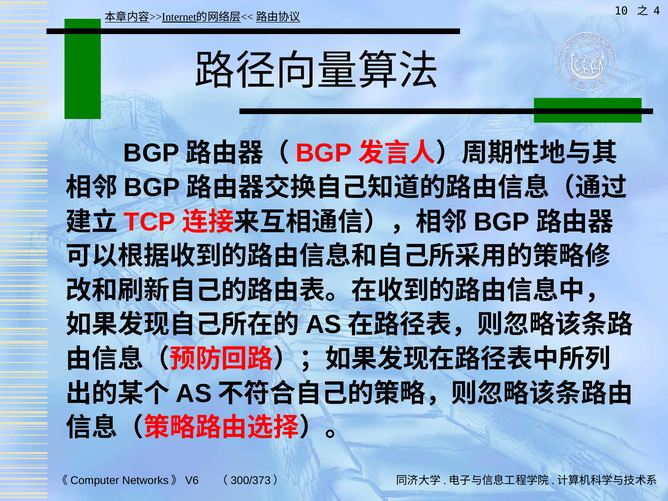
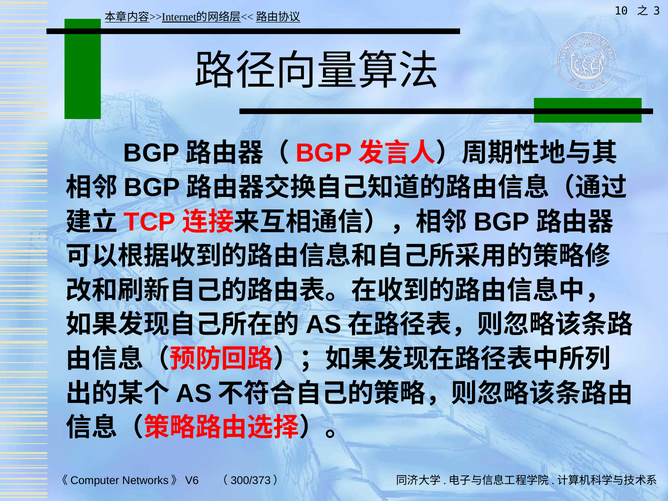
4: 4 -> 3
